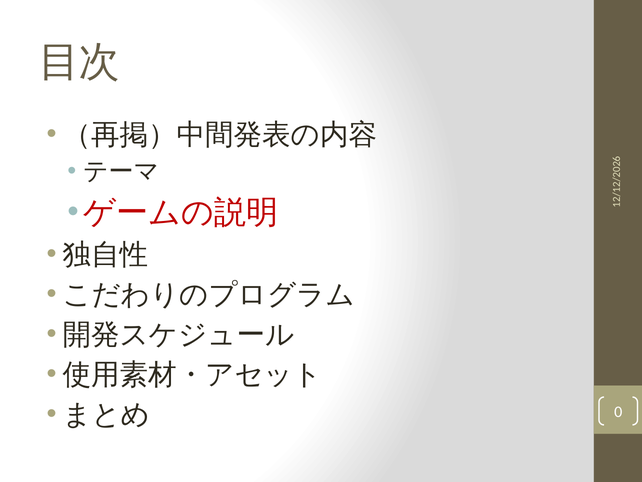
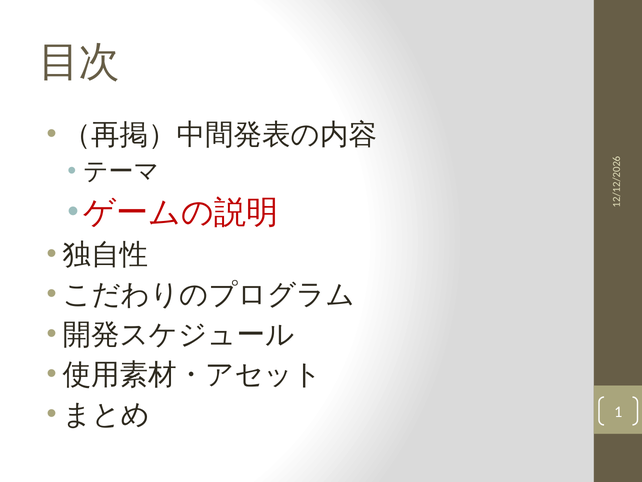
0 at (618, 411): 0 -> 1
